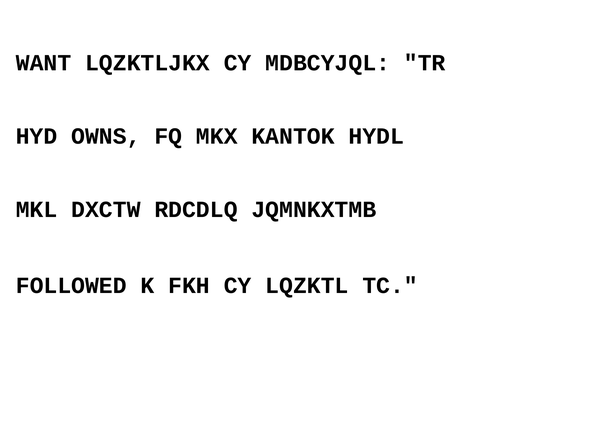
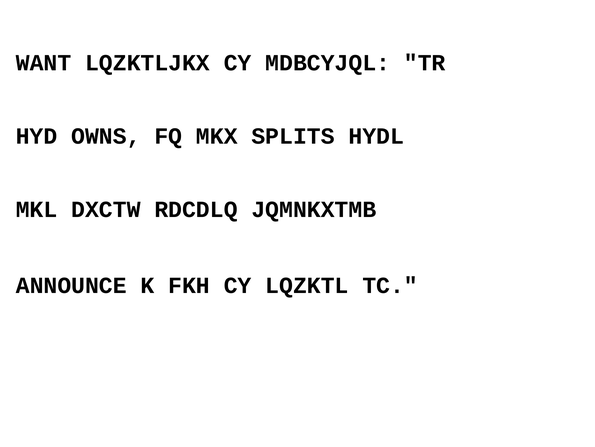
KANTOK: KANTOK -> SPLITS
FOLLOWED: FOLLOWED -> ANNOUNCE
